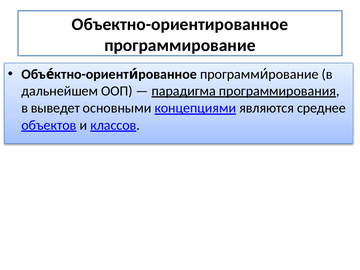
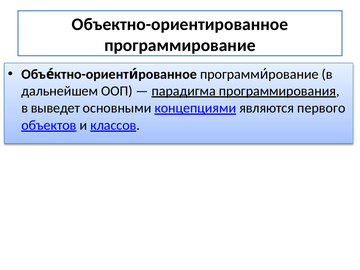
среднее: среднее -> первого
